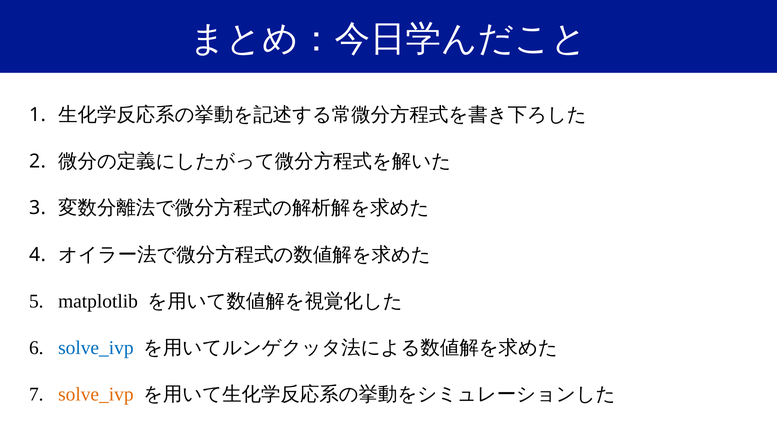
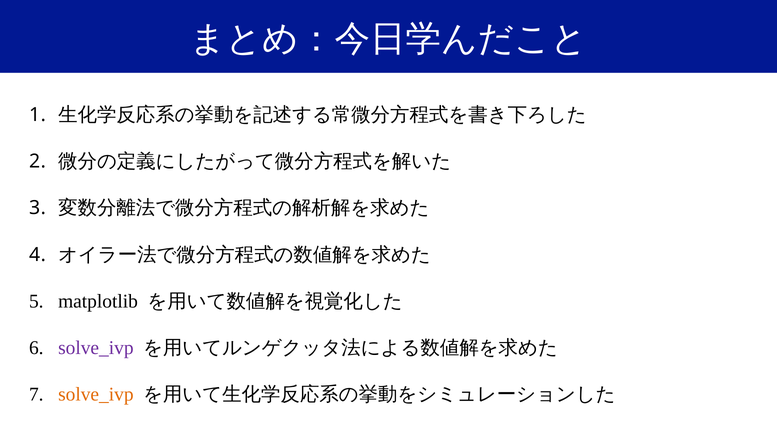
solve_ivp at (96, 348) colour: blue -> purple
